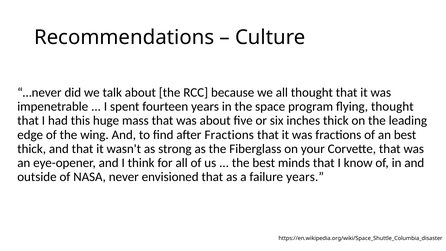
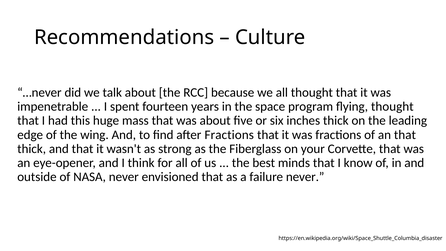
an best: best -> that
failure years: years -> never
